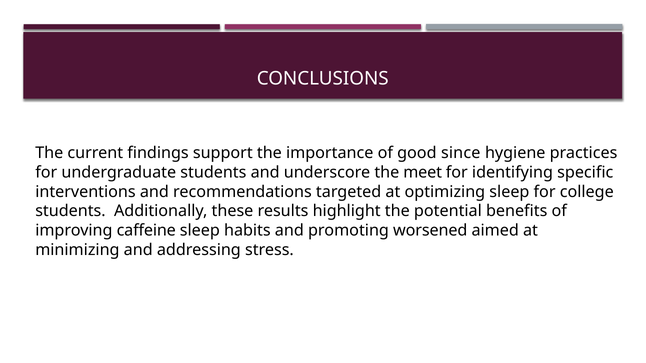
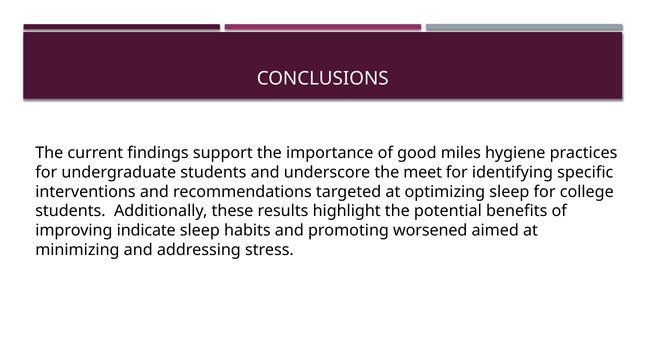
since: since -> miles
caffeine: caffeine -> indicate
